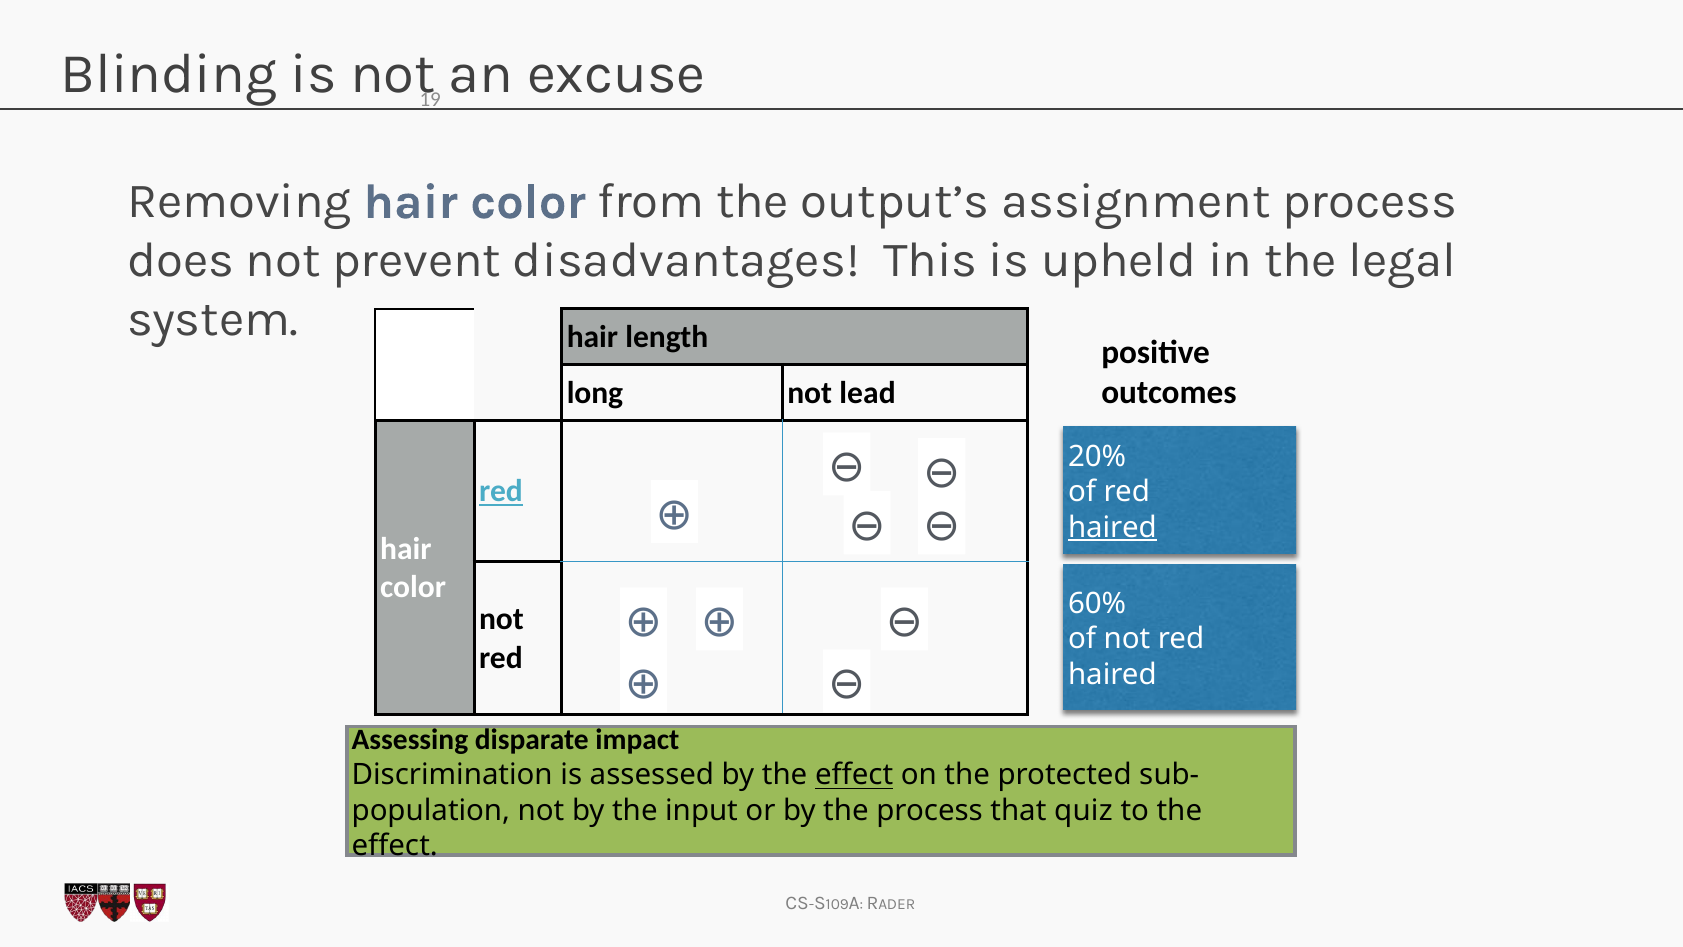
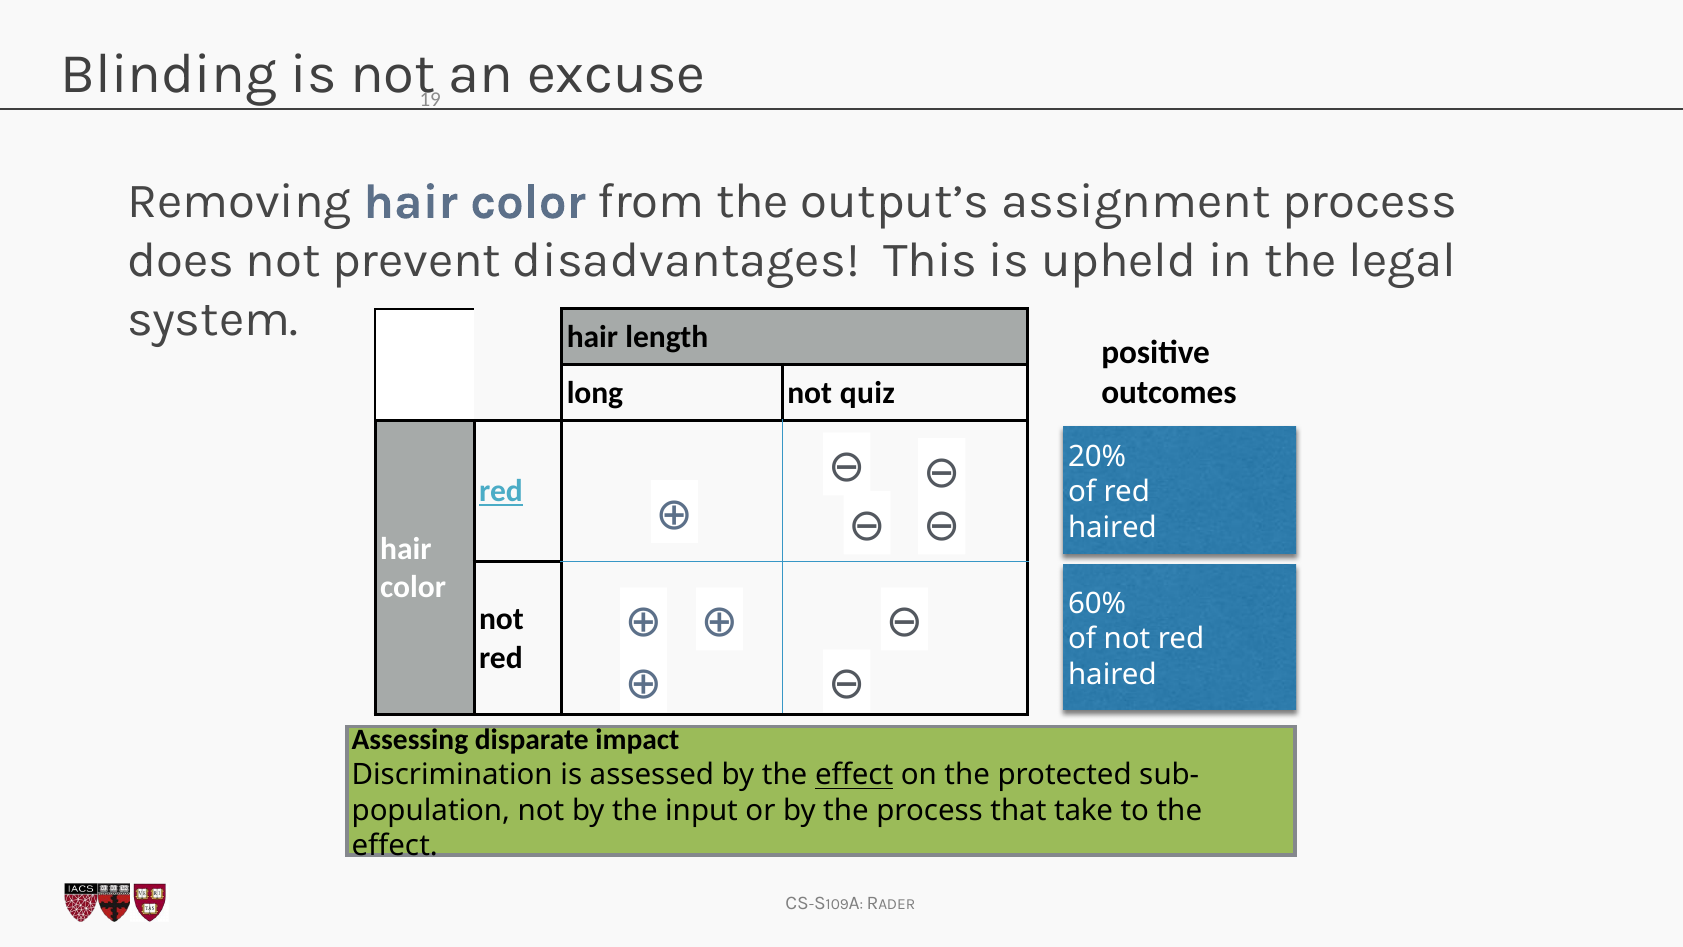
lead: lead -> quiz
haired at (1112, 528) underline: present -> none
quiz: quiz -> take
